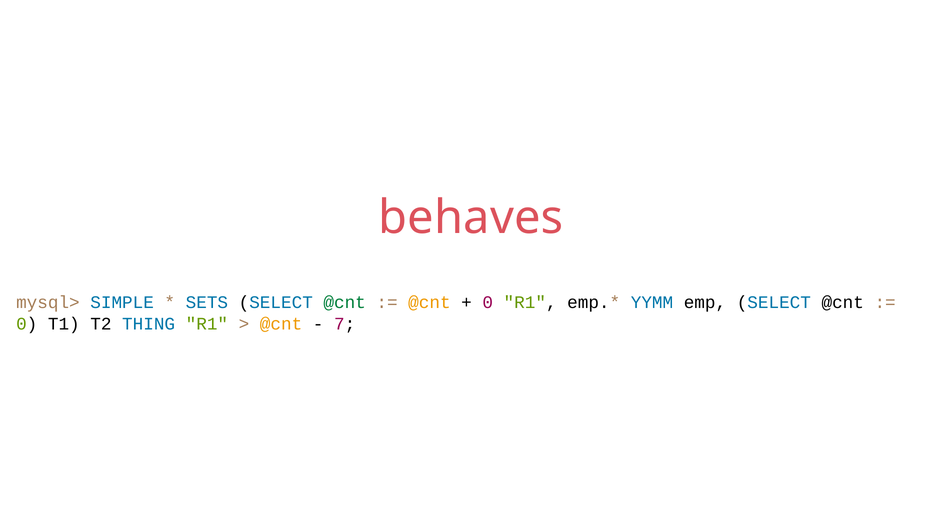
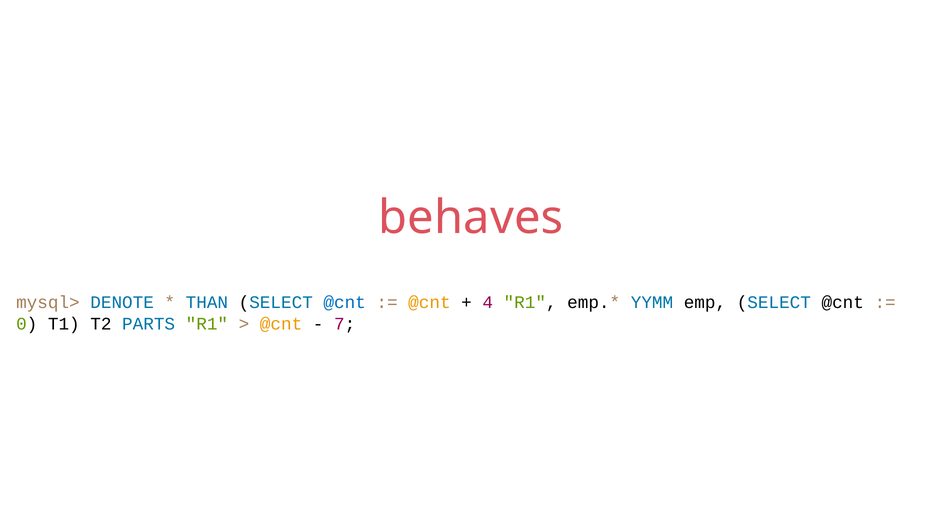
SIMPLE: SIMPLE -> DENOTE
SETS: SETS -> THAN
@cnt at (345, 302) colour: green -> blue
0 at (488, 302): 0 -> 4
THING: THING -> PARTS
